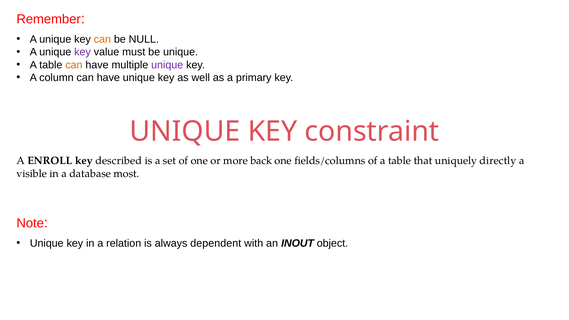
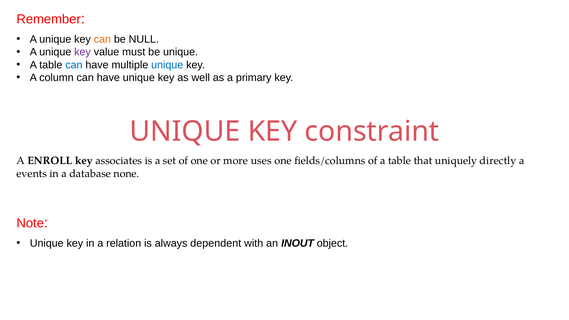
can at (74, 65) colour: orange -> blue
unique at (167, 65) colour: purple -> blue
described: described -> associates
back: back -> uses
visible: visible -> events
most: most -> none
